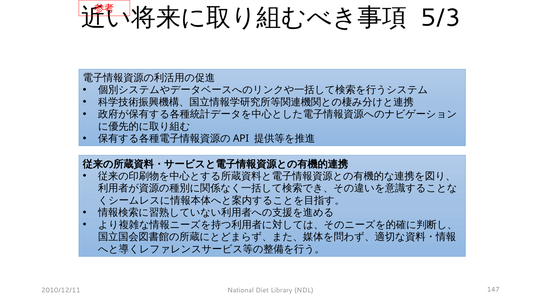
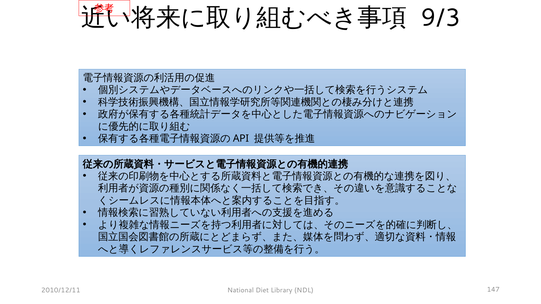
5/3: 5/3 -> 9/3
